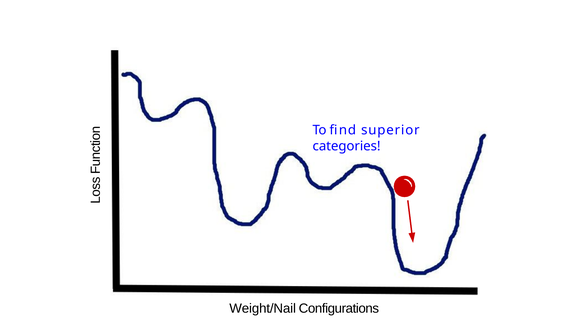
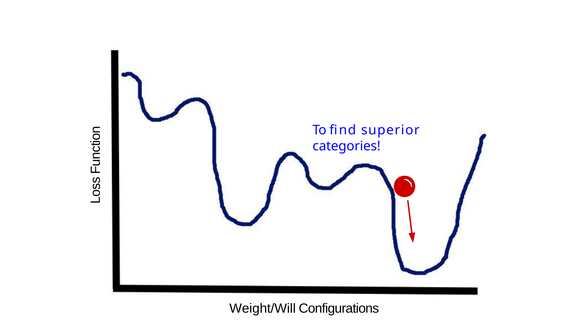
Weight/Nail: Weight/Nail -> Weight/Will
